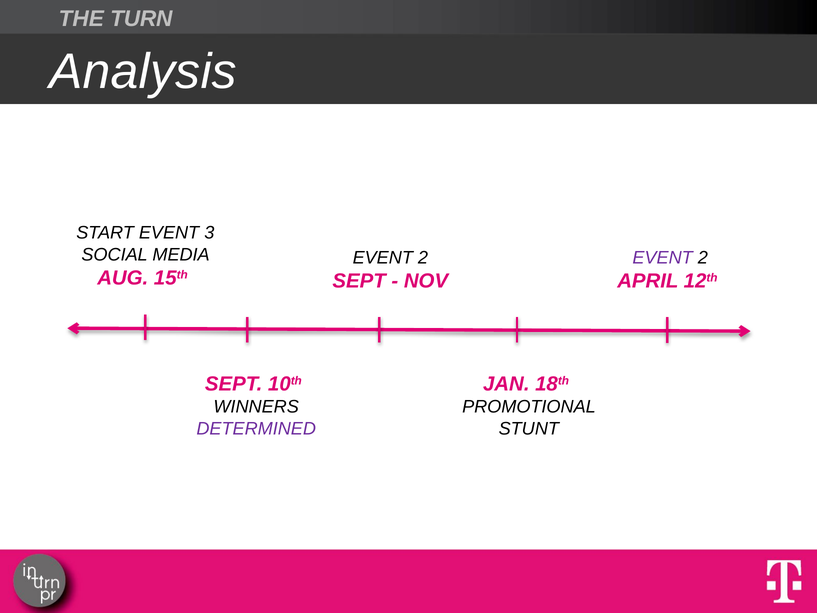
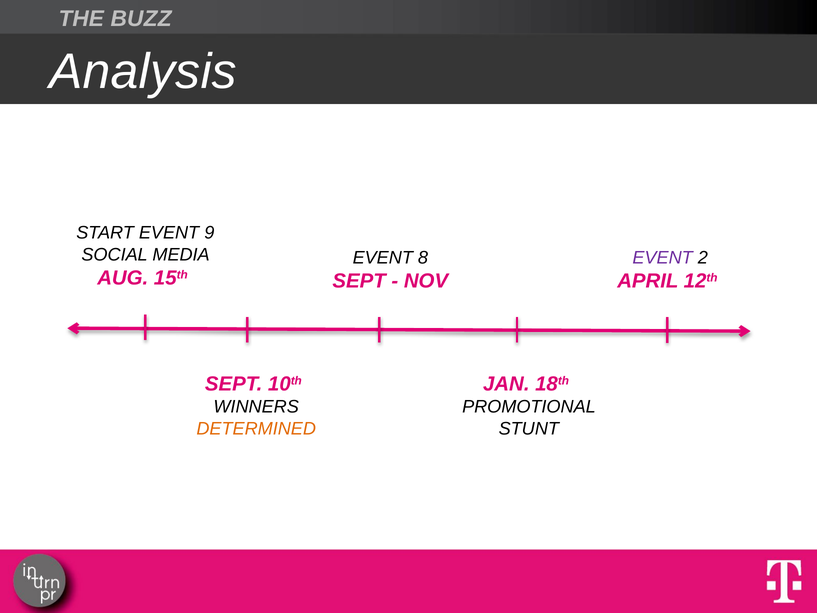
TURN: TURN -> BUZZ
3: 3 -> 9
2 at (423, 258): 2 -> 8
DETERMINED colour: purple -> orange
